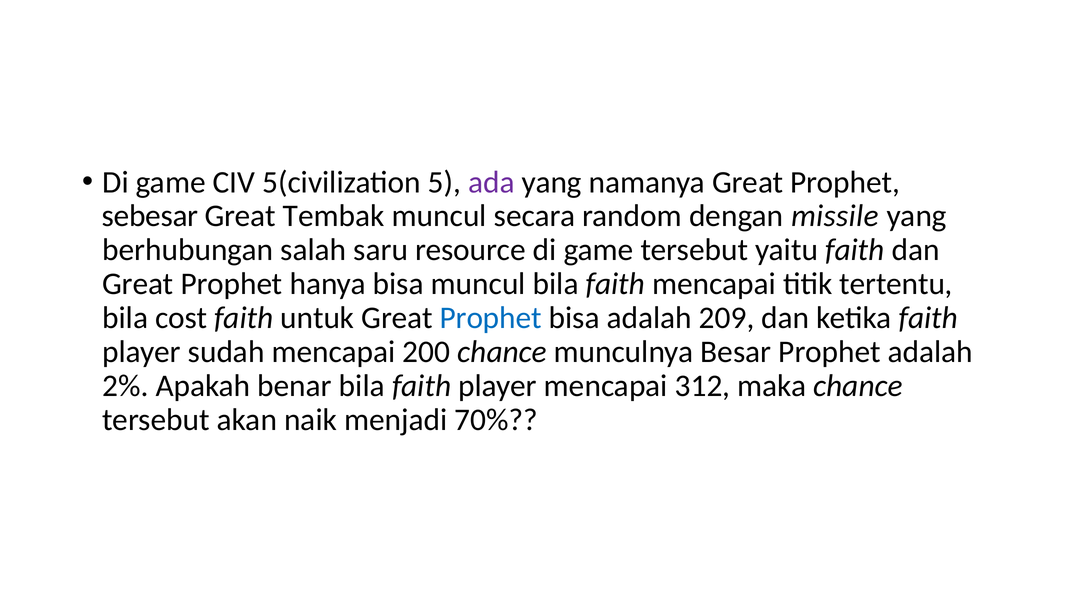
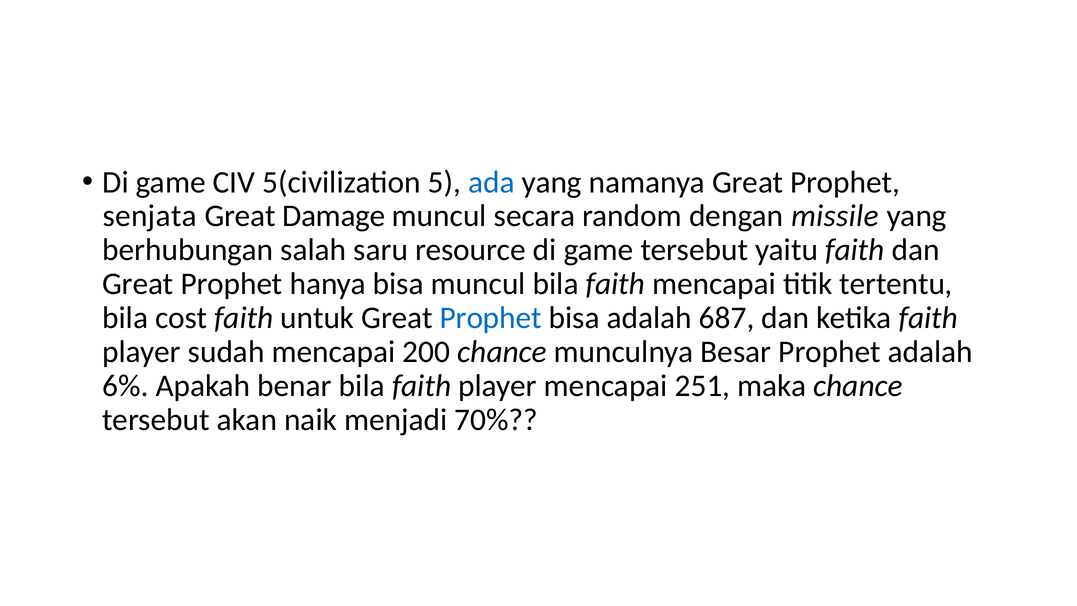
ada colour: purple -> blue
sebesar: sebesar -> senjata
Tembak: Tembak -> Damage
209: 209 -> 687
2%: 2% -> 6%
312: 312 -> 251
